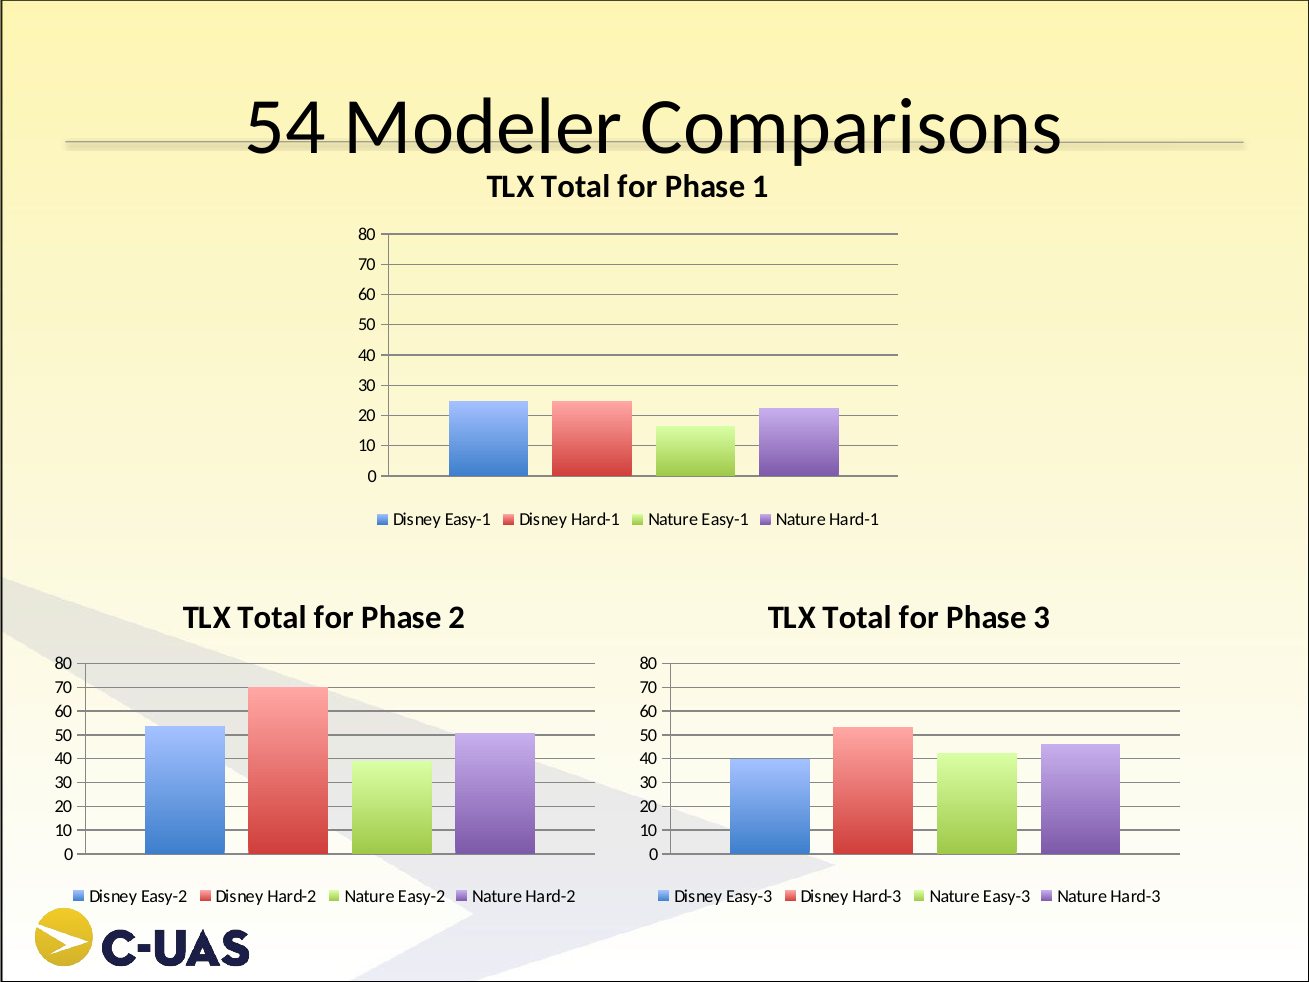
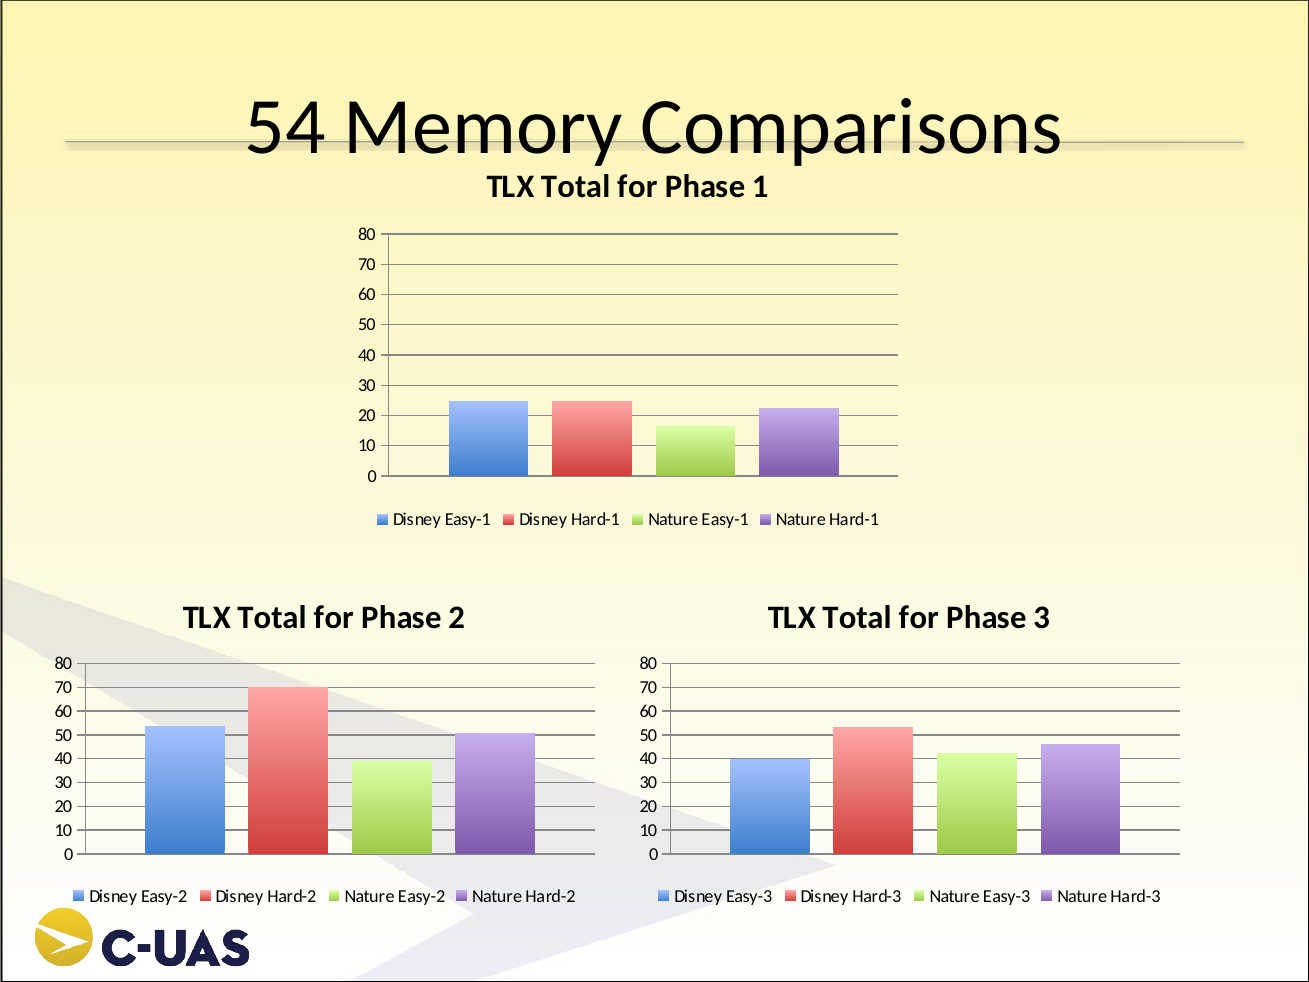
Modeler: Modeler -> Memory
